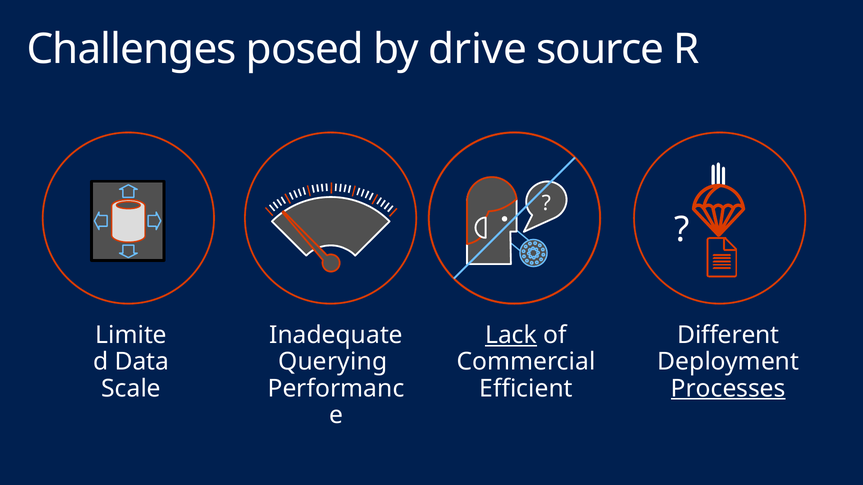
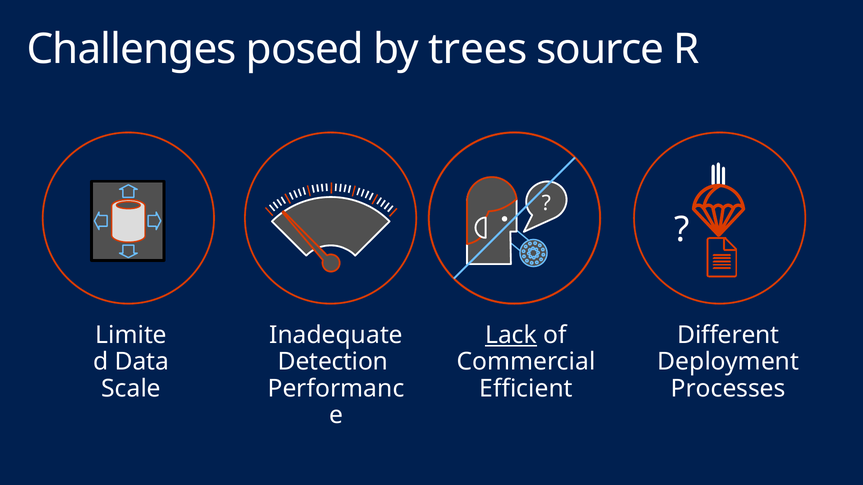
drive: drive -> trees
Querying: Querying -> Detection
Processes underline: present -> none
